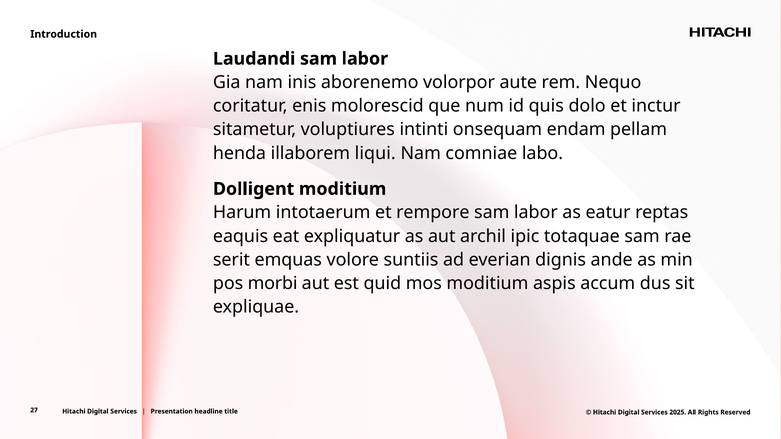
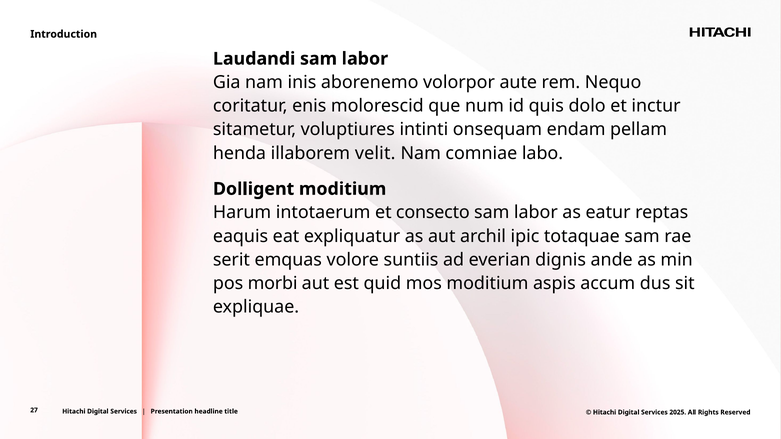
liqui: liqui -> velit
rempore: rempore -> consecto
